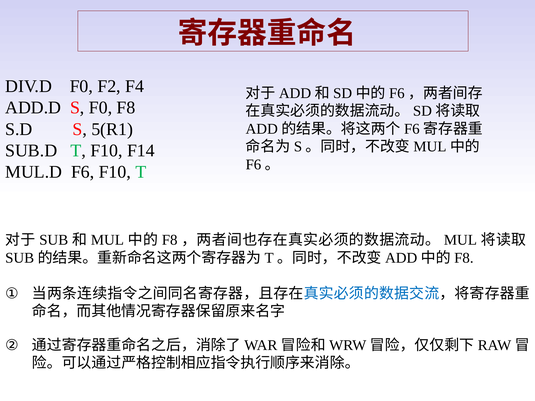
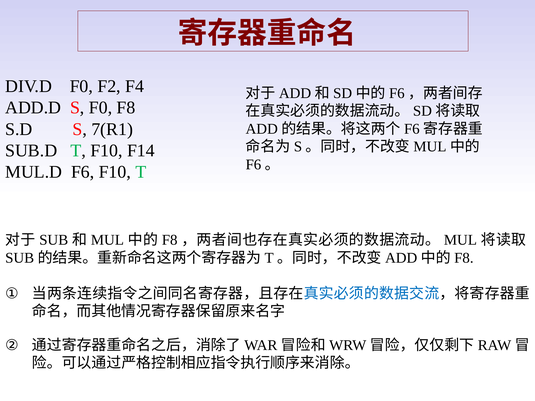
5(R1: 5(R1 -> 7(R1
